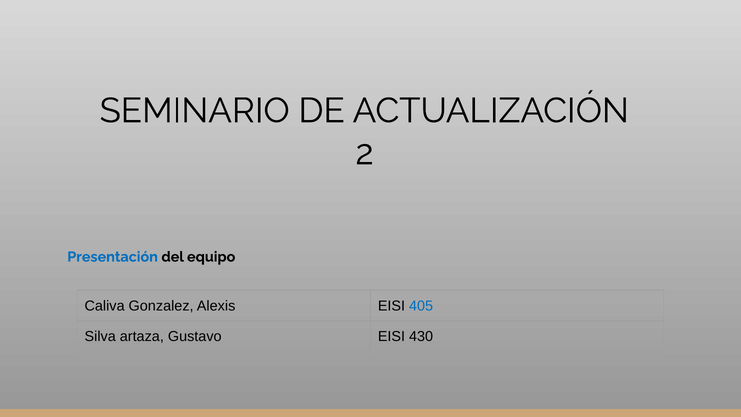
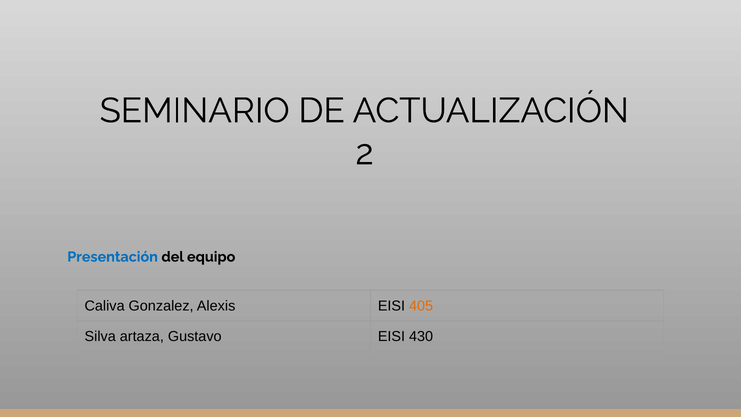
405 colour: blue -> orange
